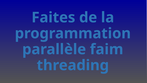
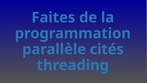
faim: faim -> cités
